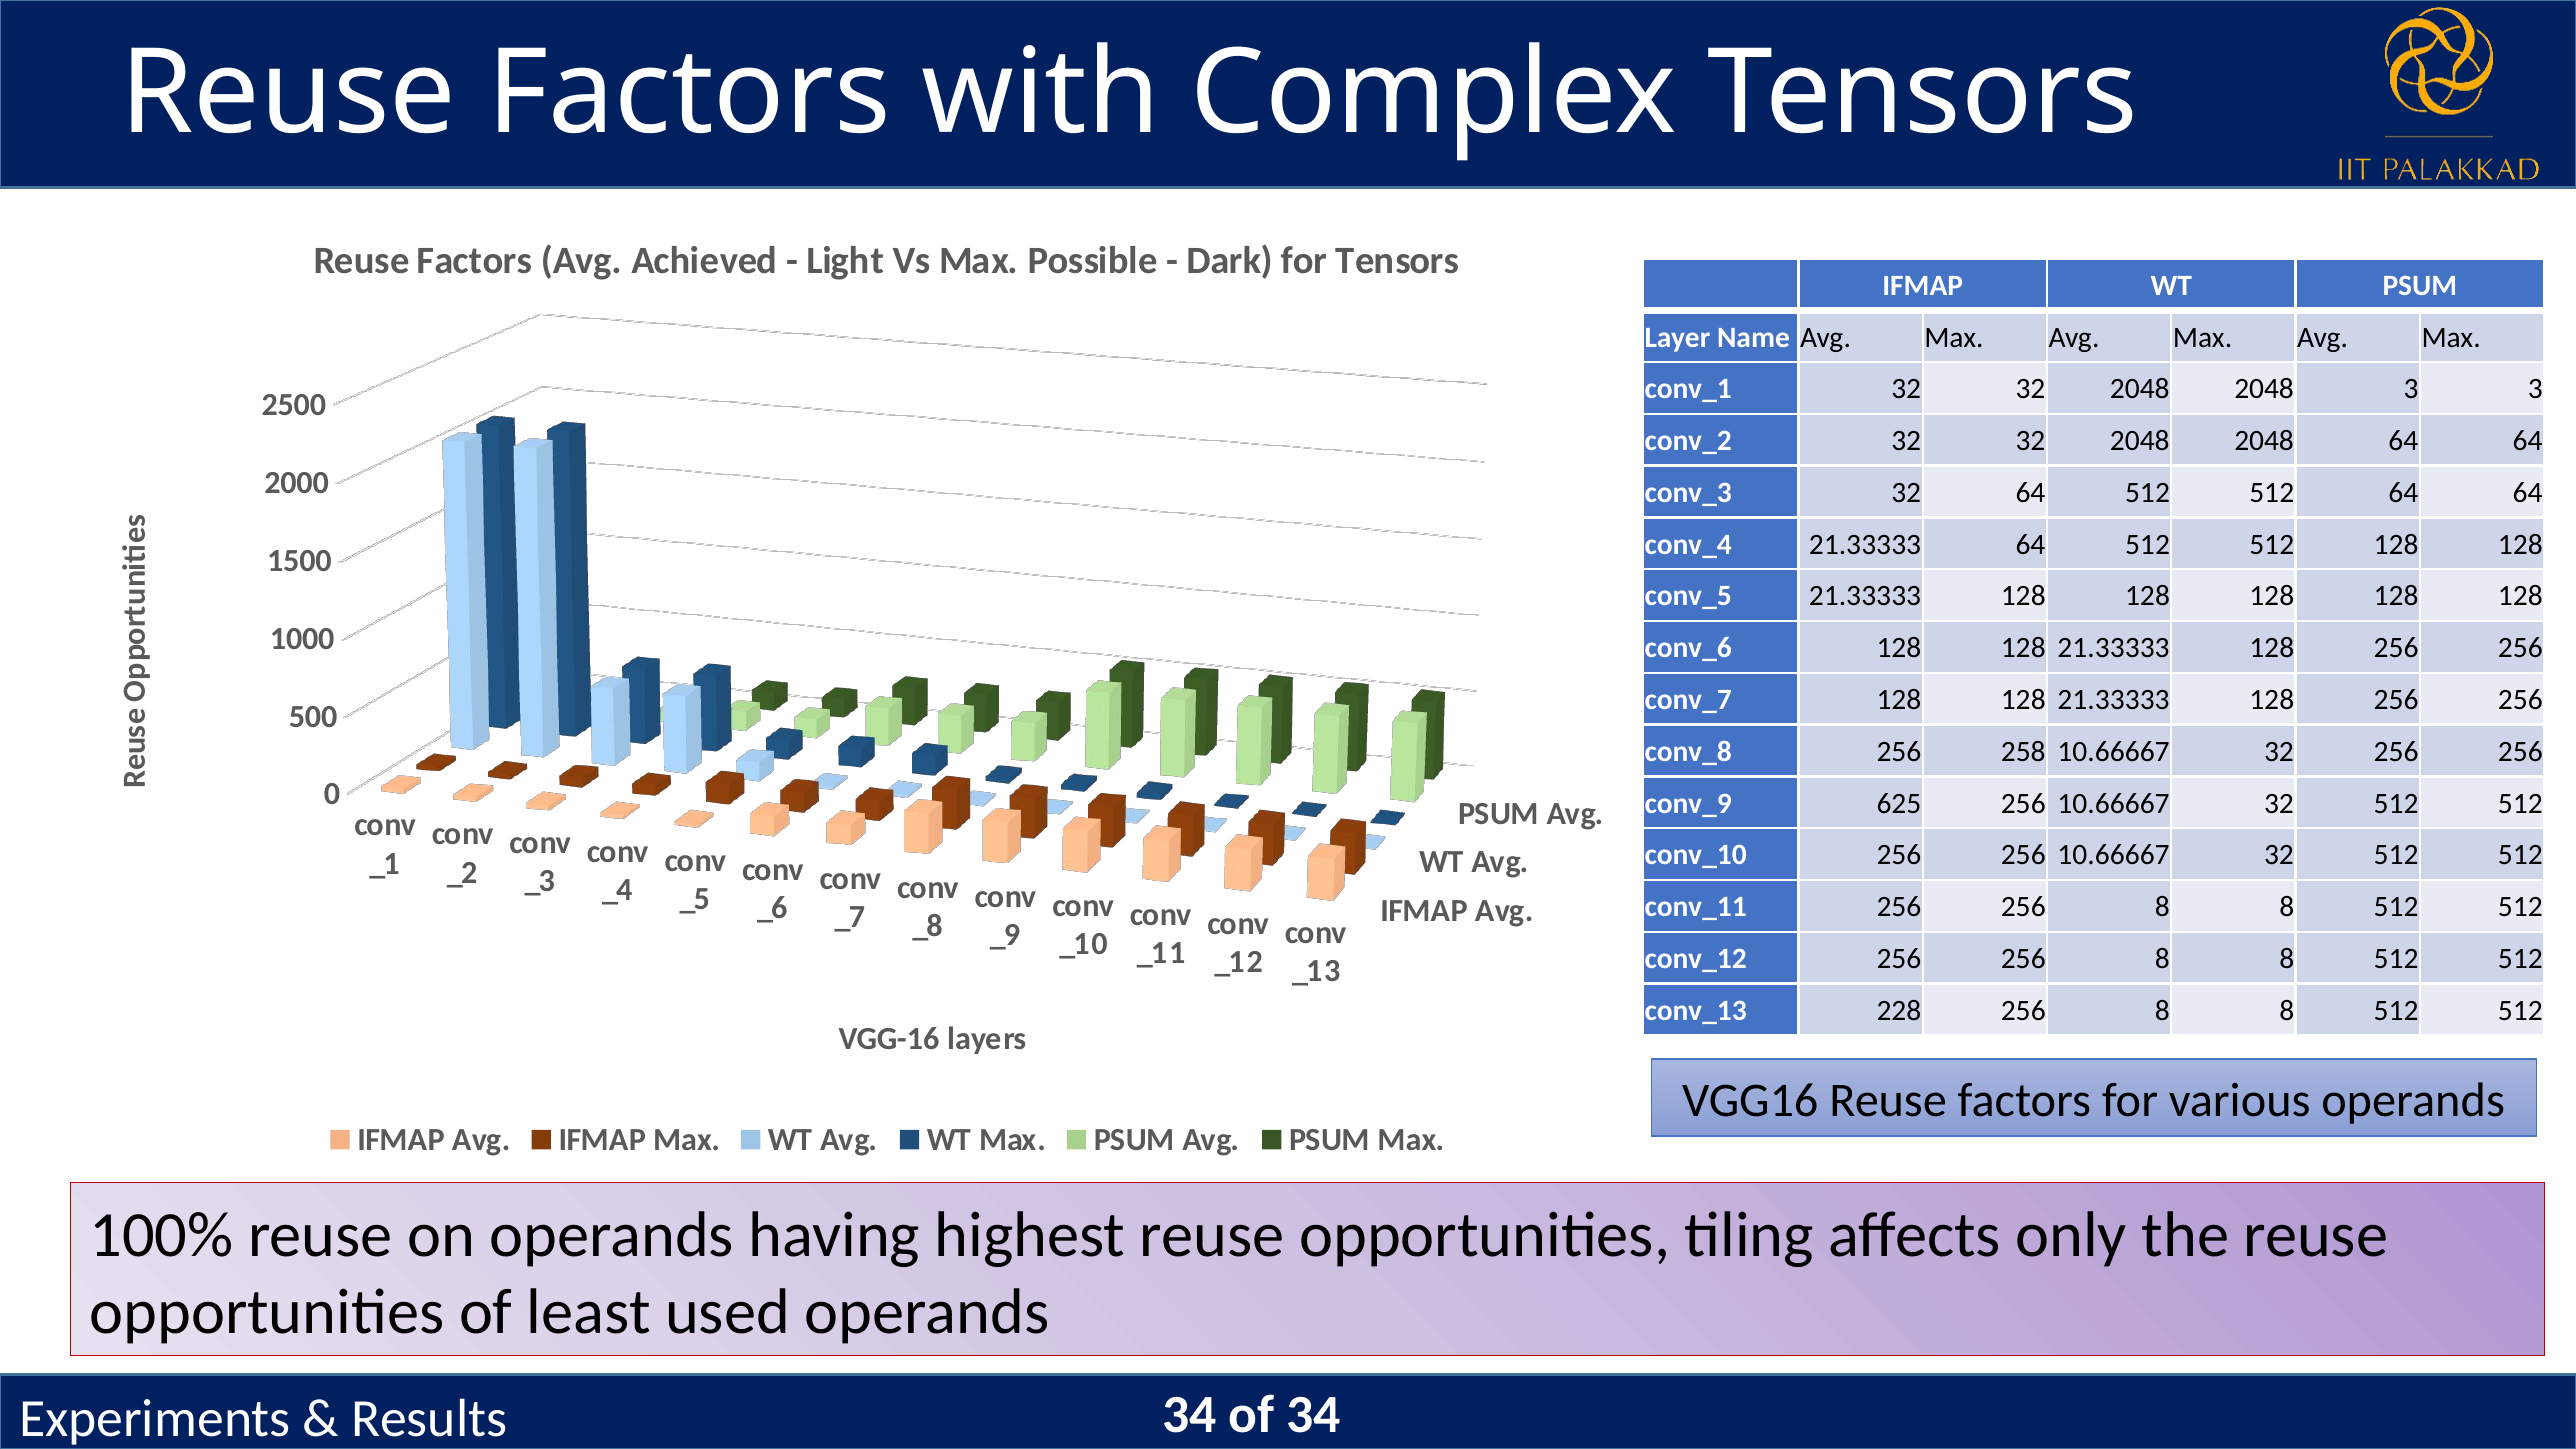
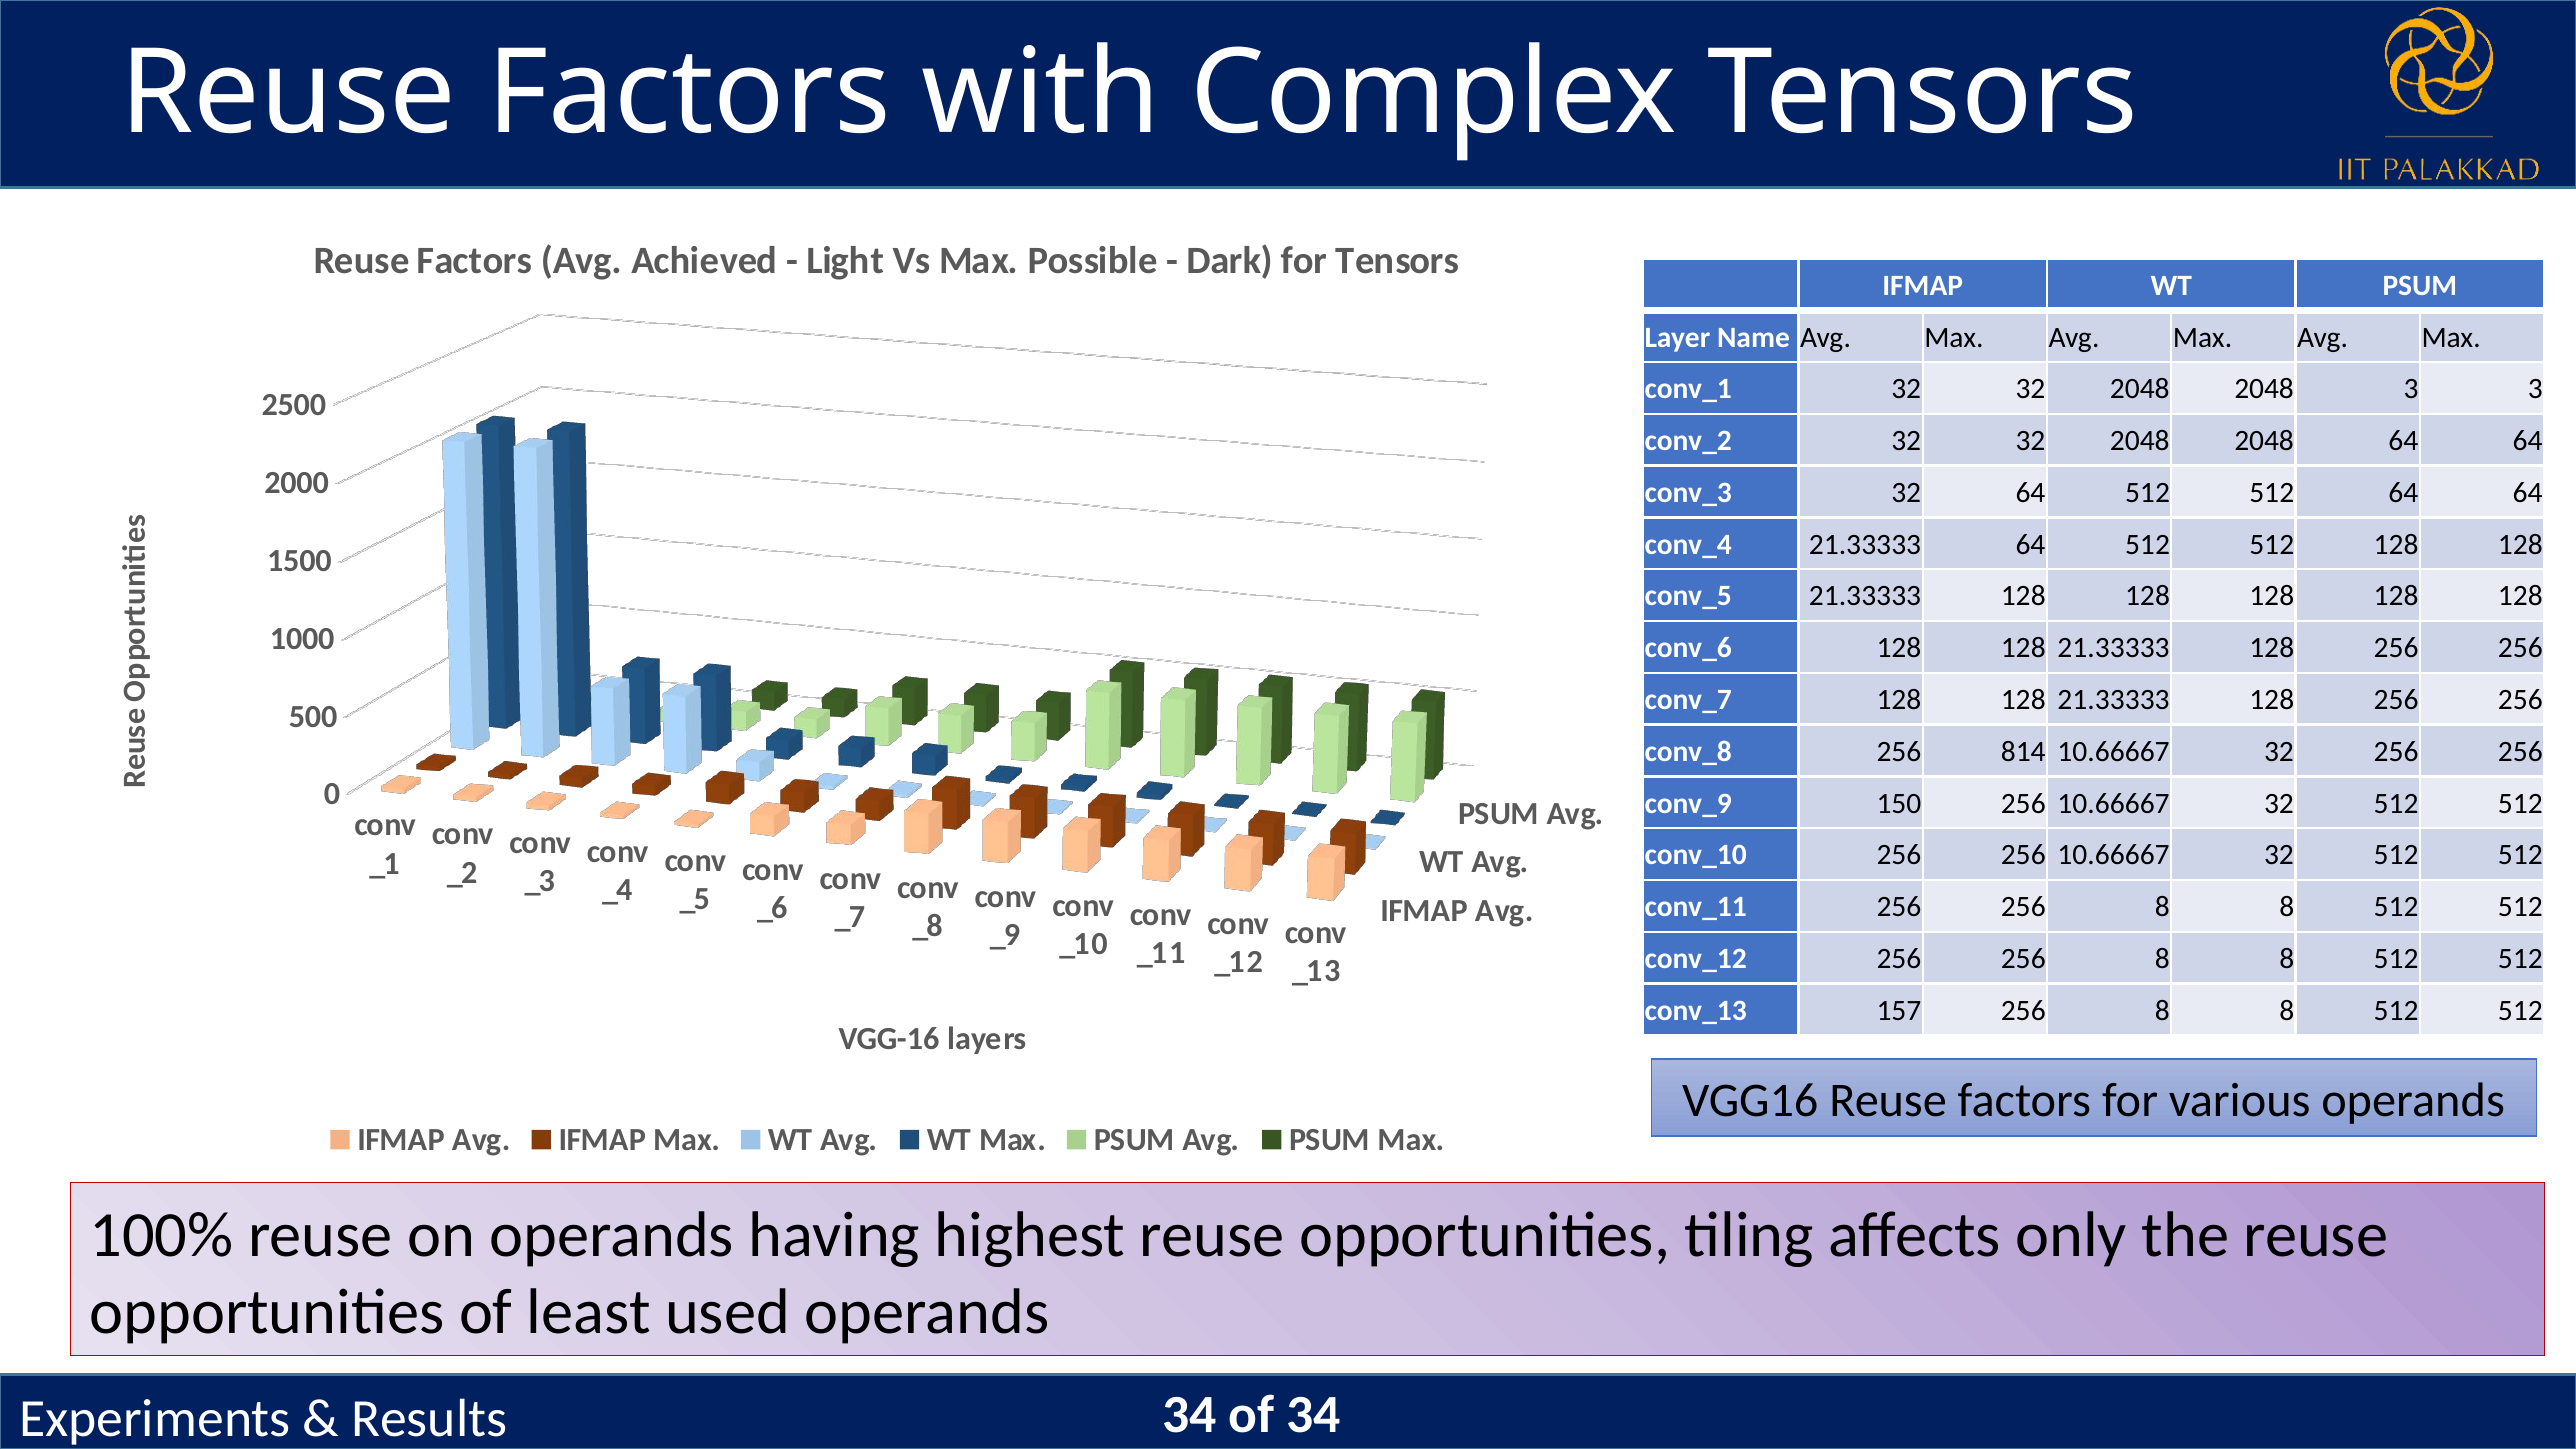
258: 258 -> 814
625: 625 -> 150
228: 228 -> 157
